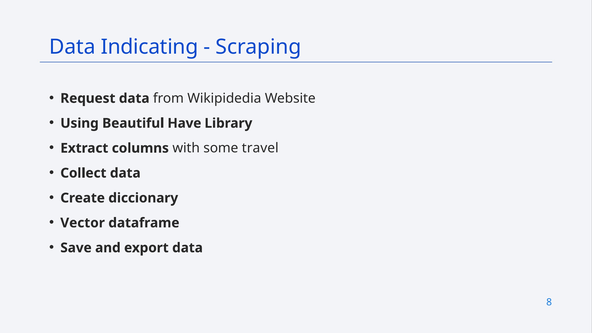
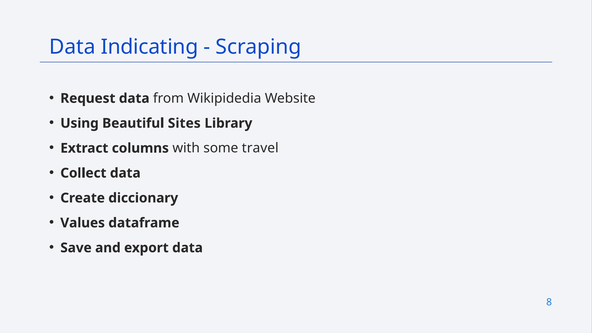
Have: Have -> Sites
Vector: Vector -> Values
